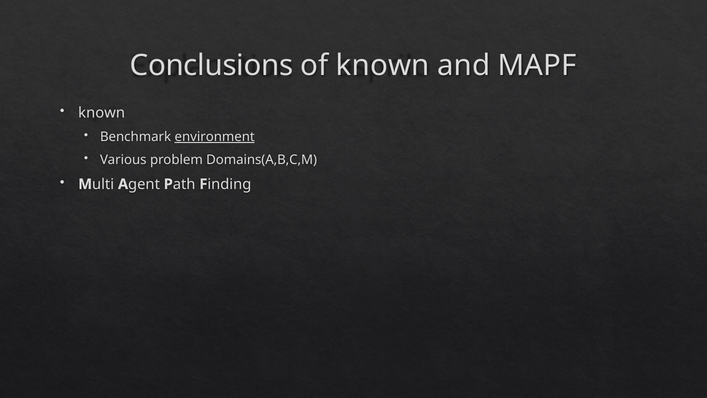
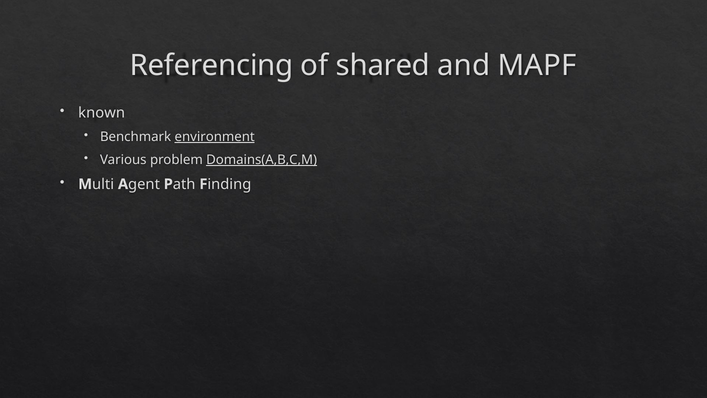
Conclusions: Conclusions -> Referencing
of known: known -> shared
Domains(A,B,C,M underline: none -> present
